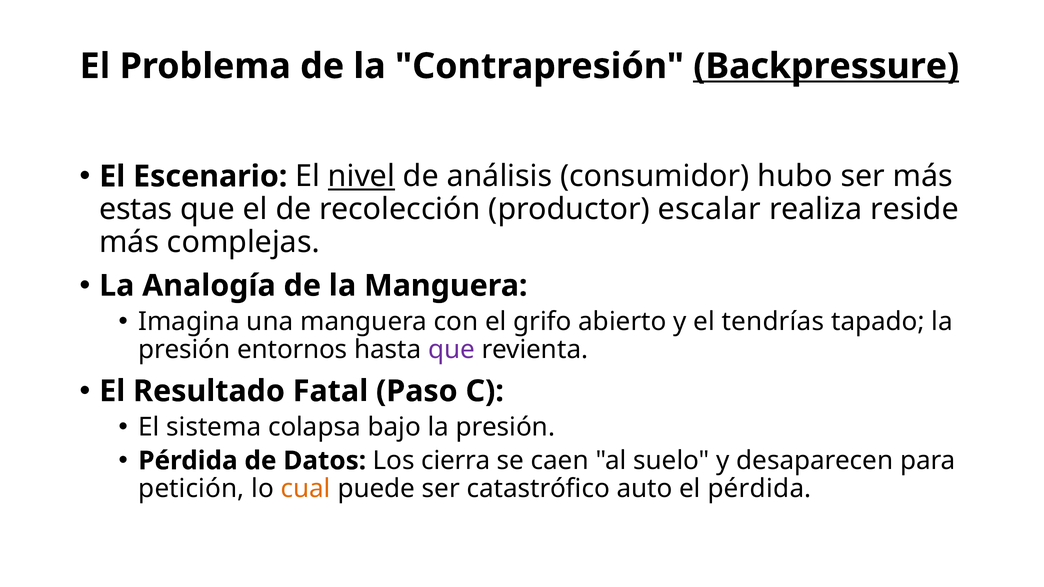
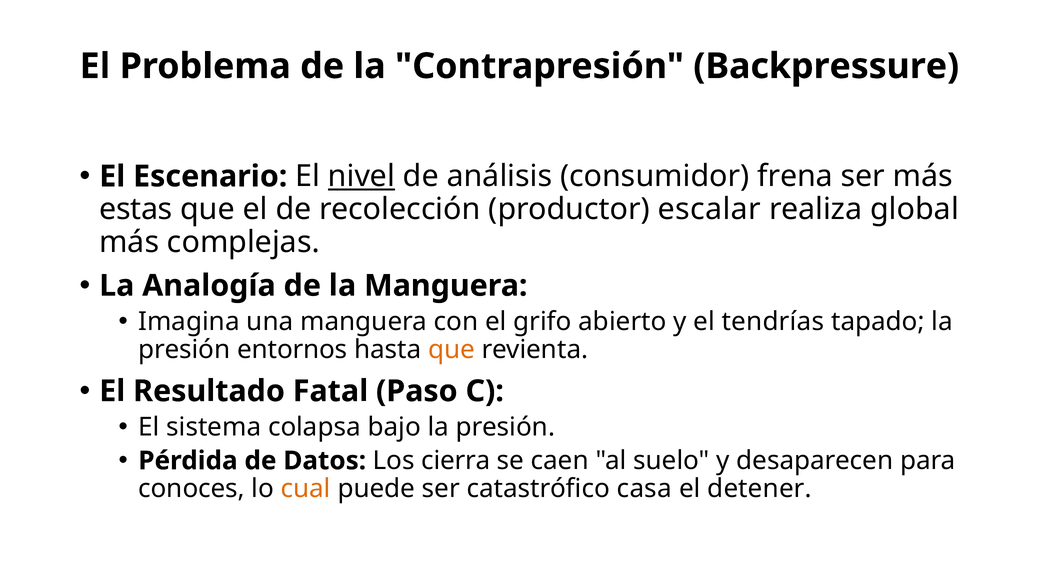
Backpressure underline: present -> none
hubo: hubo -> frena
reside: reside -> global
que at (452, 350) colour: purple -> orange
petición: petición -> conoces
auto: auto -> casa
el pérdida: pérdida -> detener
